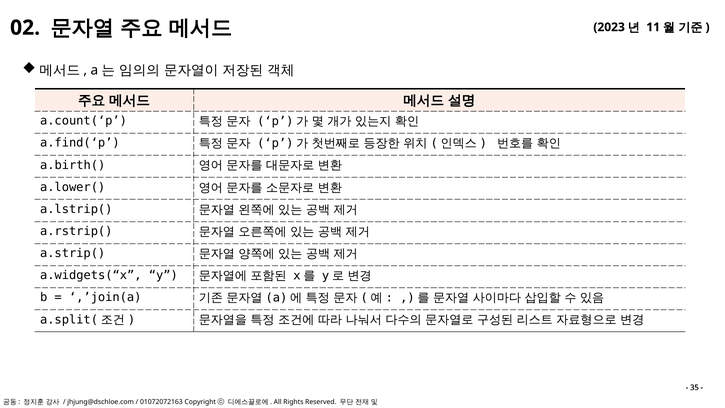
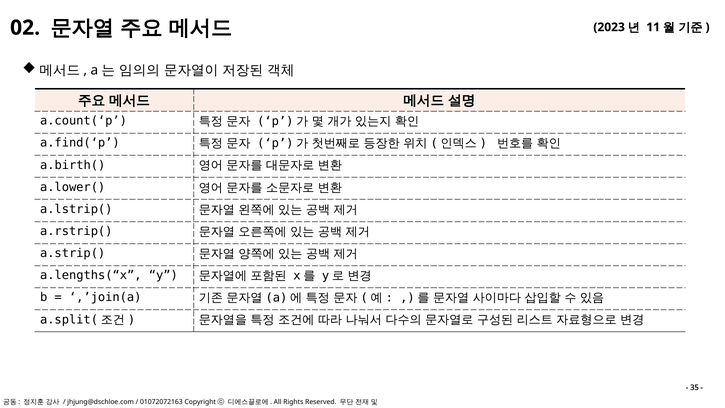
a.widgets(“x: a.widgets(“x -> a.lengths(“x
